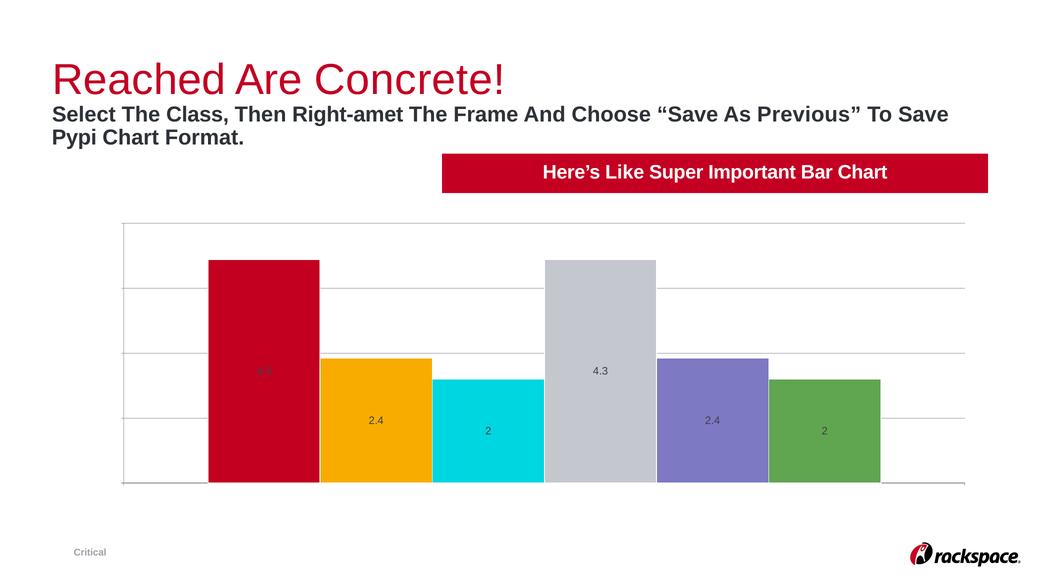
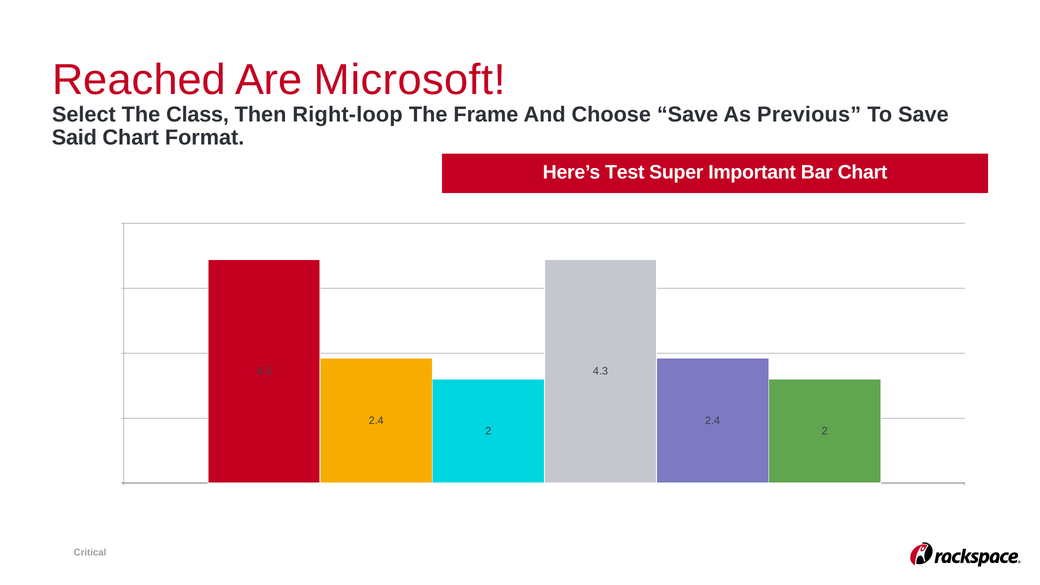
Concrete: Concrete -> Microsoft
Right-amet: Right-amet -> Right-loop
Pypi: Pypi -> Said
Like: Like -> Test
